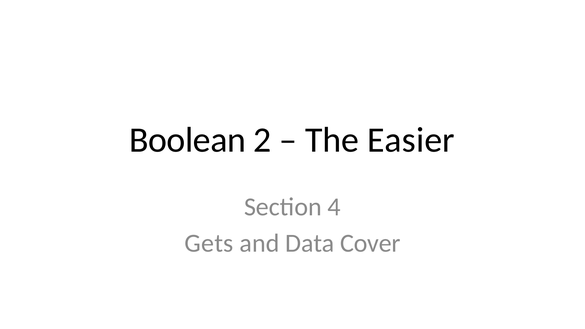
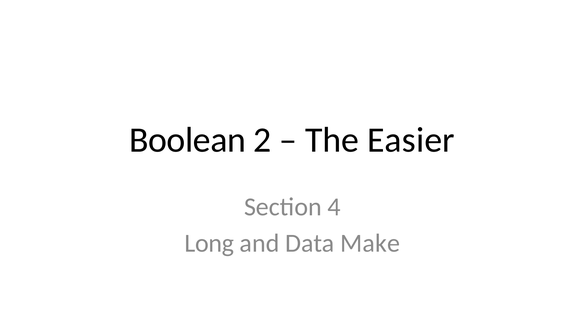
Gets: Gets -> Long
Cover: Cover -> Make
